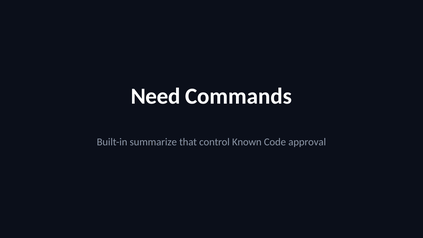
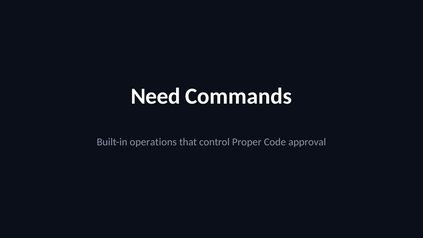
summarize: summarize -> operations
Known: Known -> Proper
